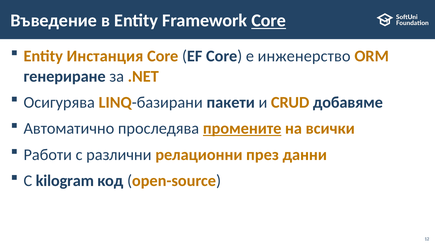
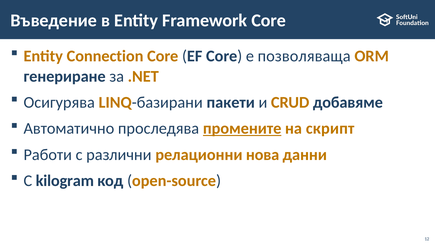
Core at (269, 21) underline: present -> none
Инстанция: Инстанция -> Connection
инженерство: инженерство -> позволяваща
всички: всички -> скрипт
през: през -> нова
